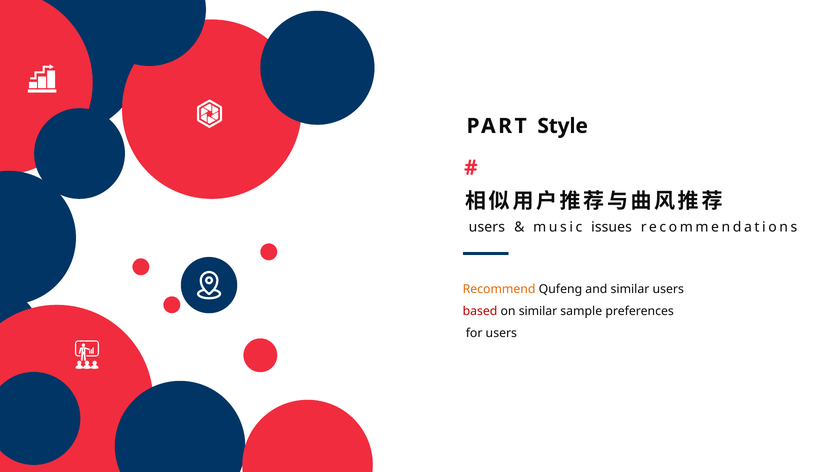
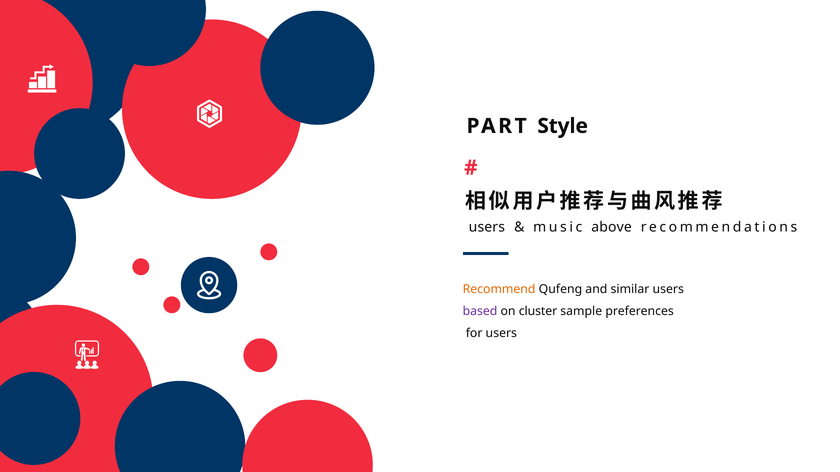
issues: issues -> above
based colour: red -> purple
on similar: similar -> cluster
